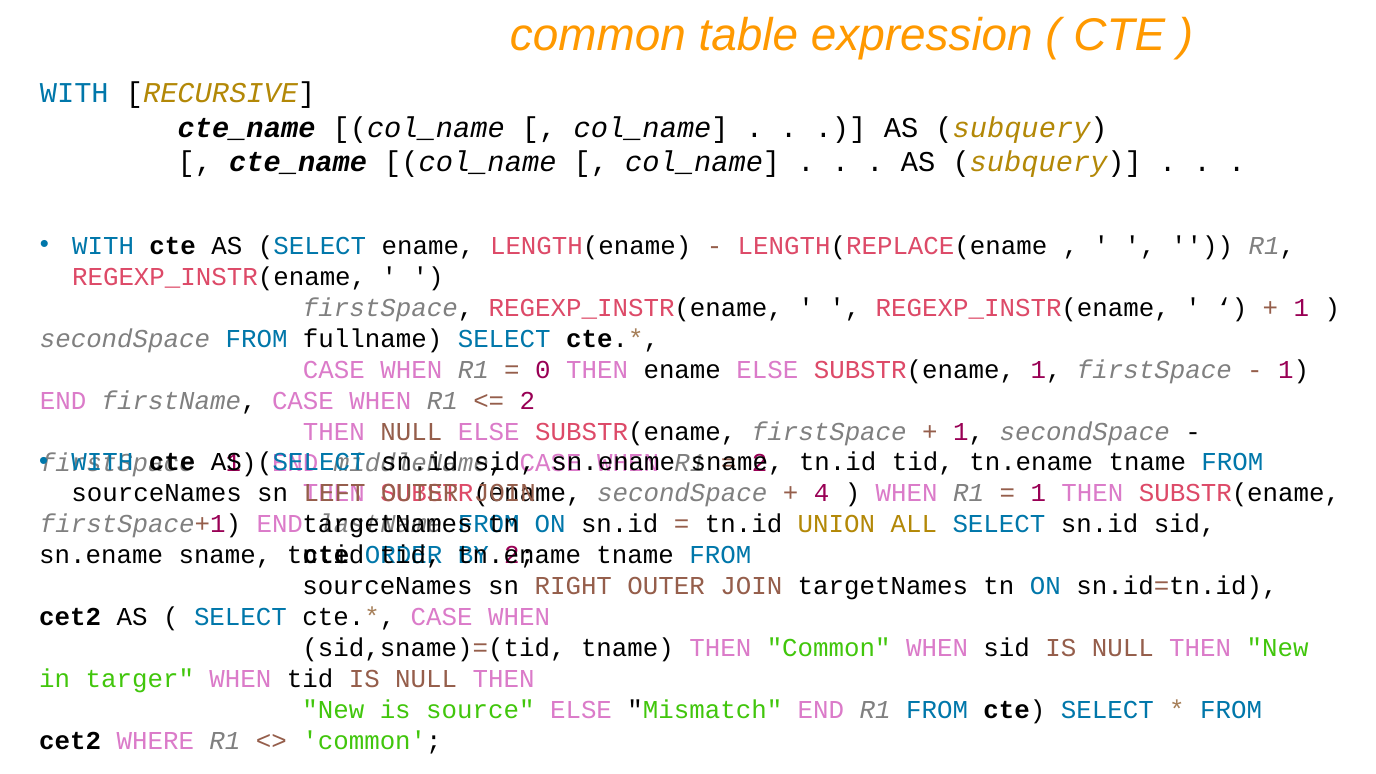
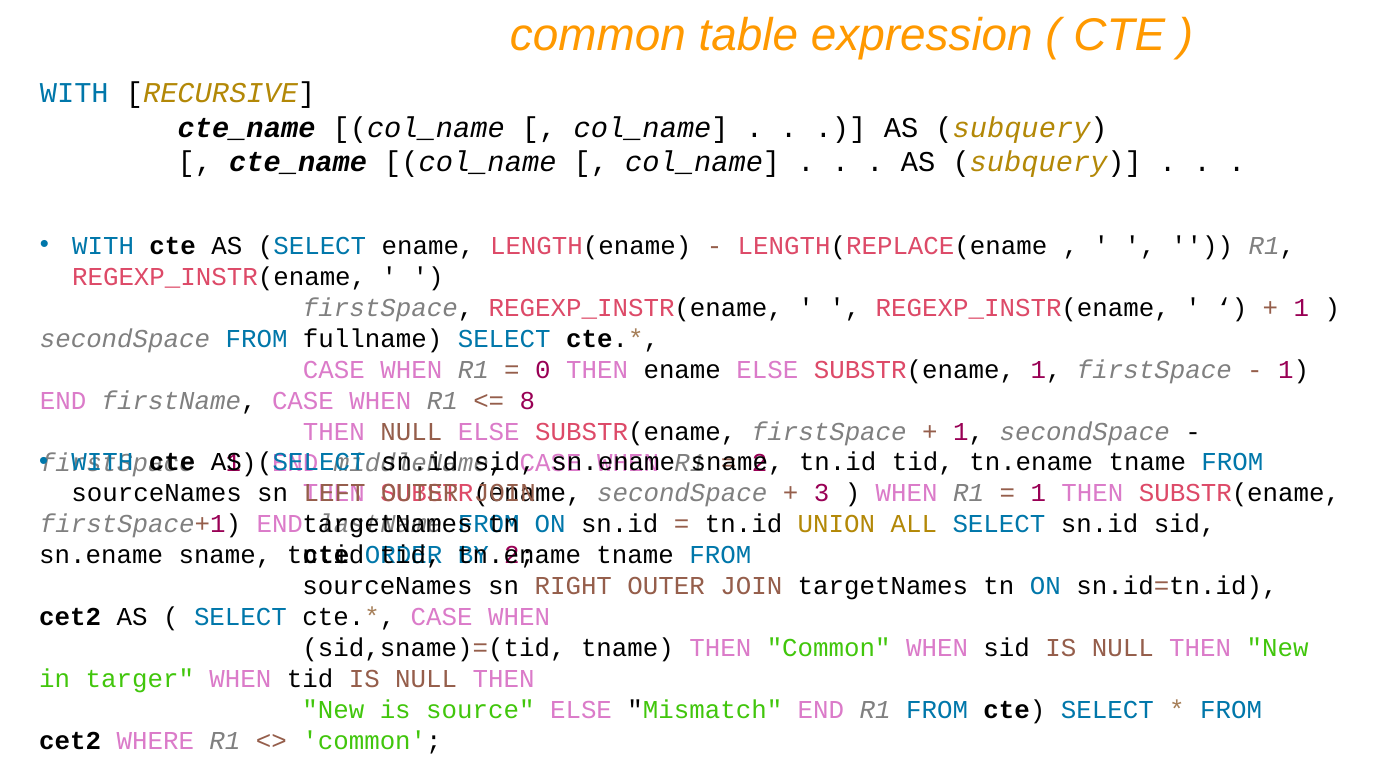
2 at (527, 401): 2 -> 8
4: 4 -> 3
